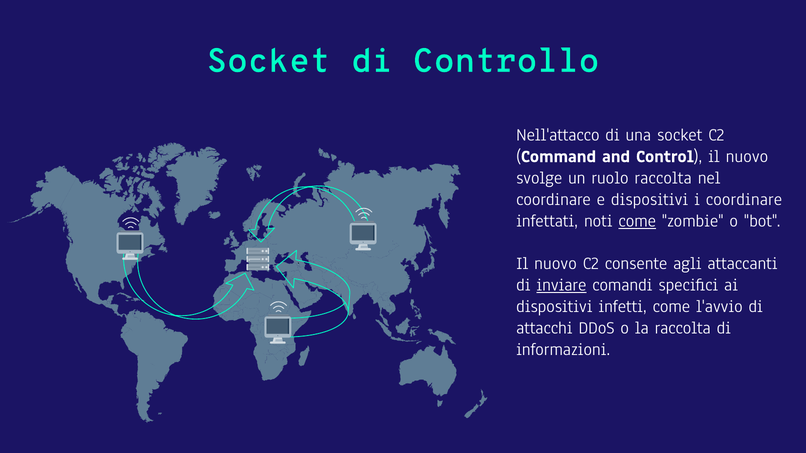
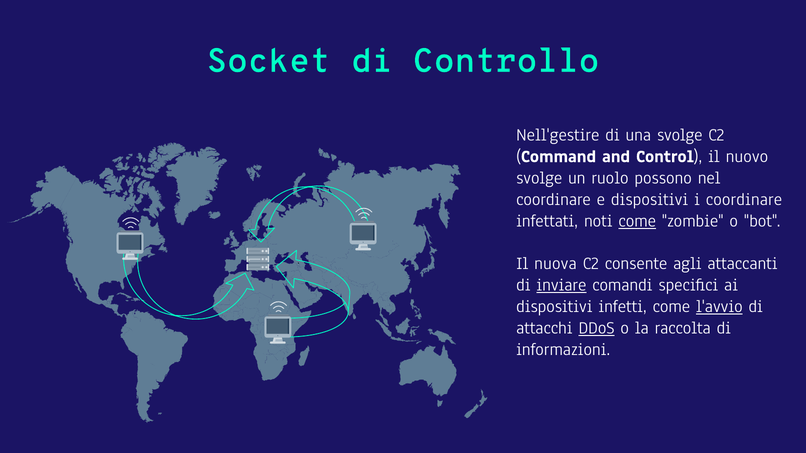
Nell'attacco: Nell'attacco -> Nell'gestire
una socket: socket -> svolge
ruolo raccolta: raccolta -> possono
nuovo at (555, 264): nuovo -> nuova
l'avvio underline: none -> present
DDoS underline: none -> present
